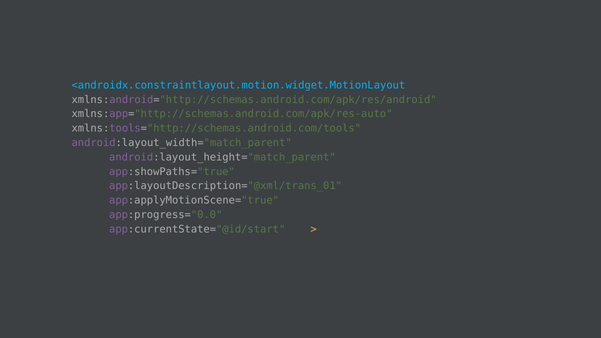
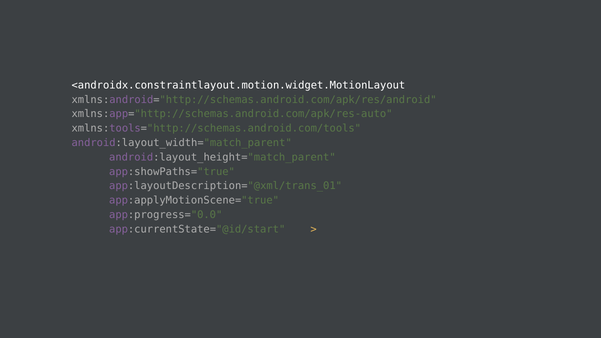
<androidx.constraintlayout.motion.widget.MotionLayout colour: light blue -> white
